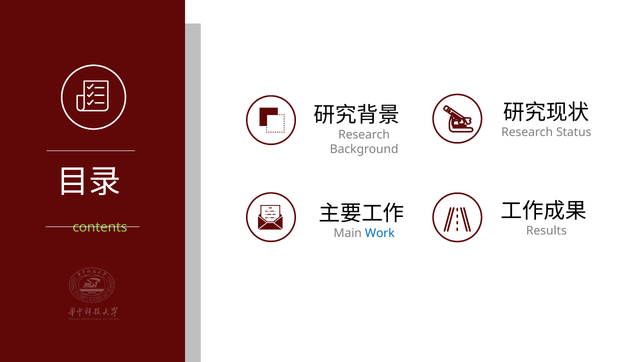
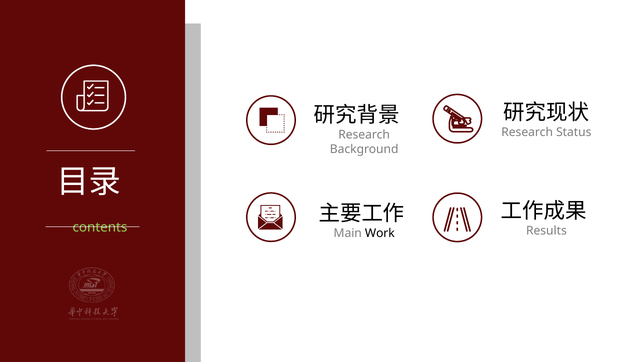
Work colour: blue -> black
